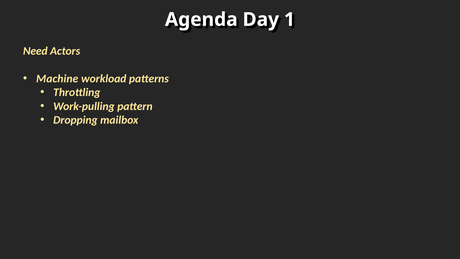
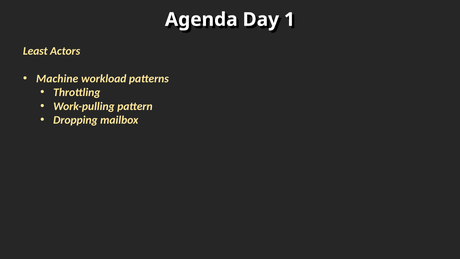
Need: Need -> Least
